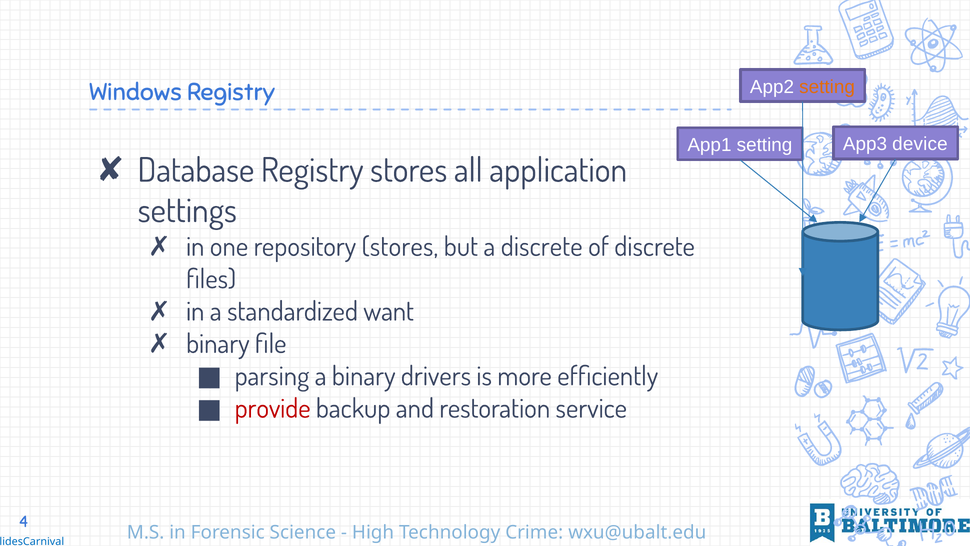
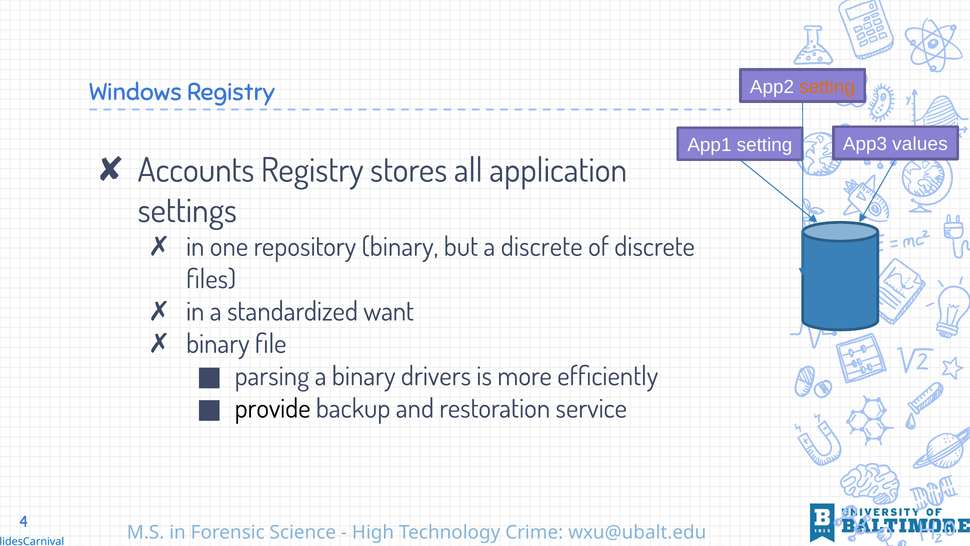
device: device -> values
Database: Database -> Accounts
repository stores: stores -> binary
provide colour: red -> black
